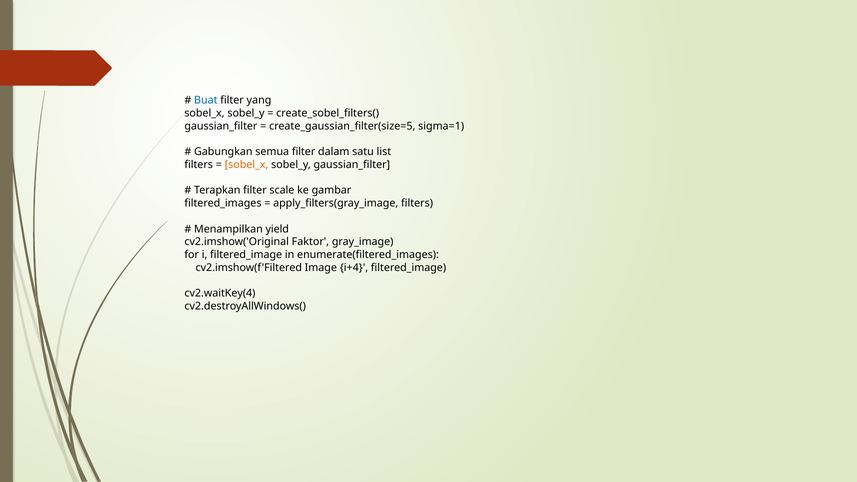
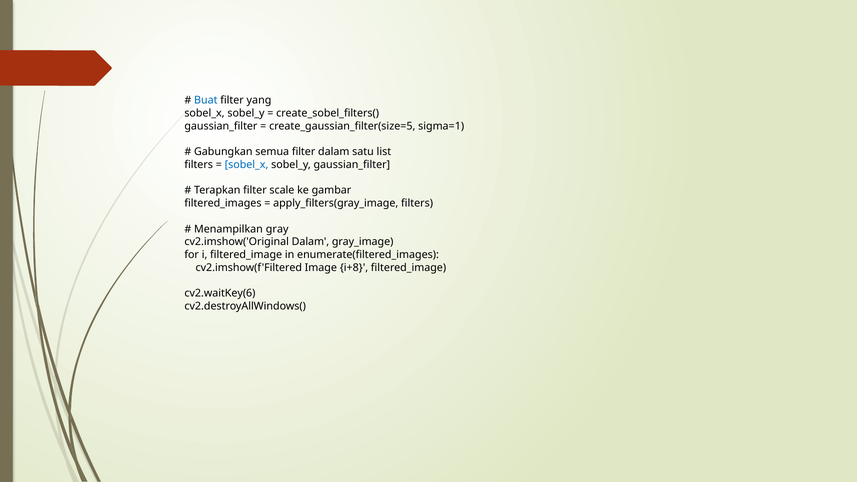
sobel_x at (247, 165) colour: orange -> blue
yield: yield -> gray
cv2.imshow('Original Faktor: Faktor -> Dalam
i+4: i+4 -> i+8
cv2.waitKey(4: cv2.waitKey(4 -> cv2.waitKey(6
